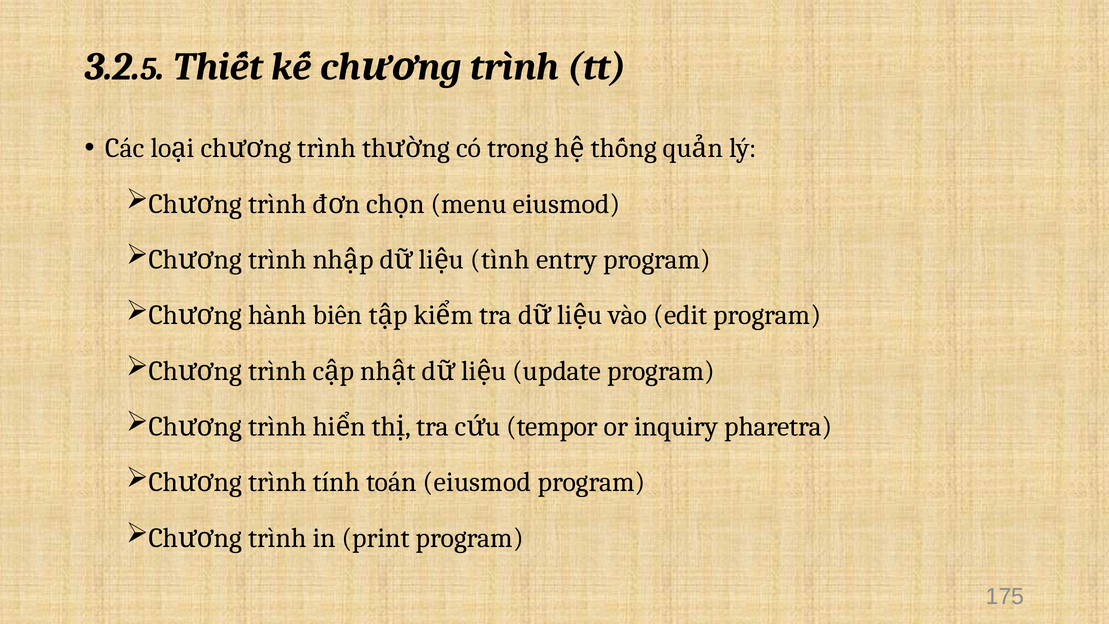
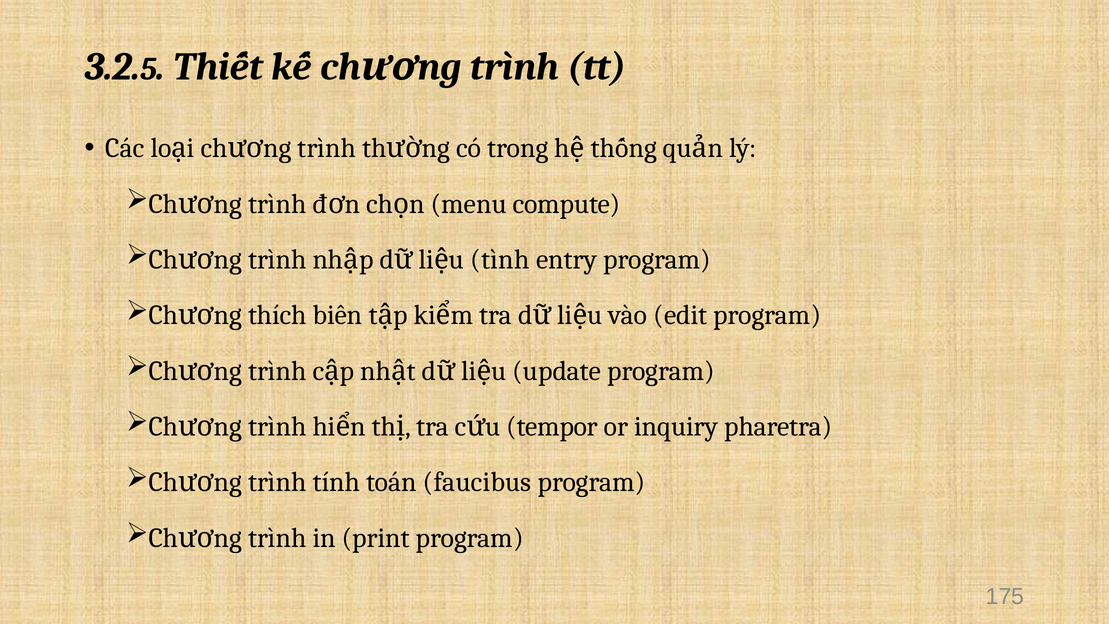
menu eiusmod: eiusmod -> compute
hành: hành -> thích
toán eiusmod: eiusmod -> faucibus
